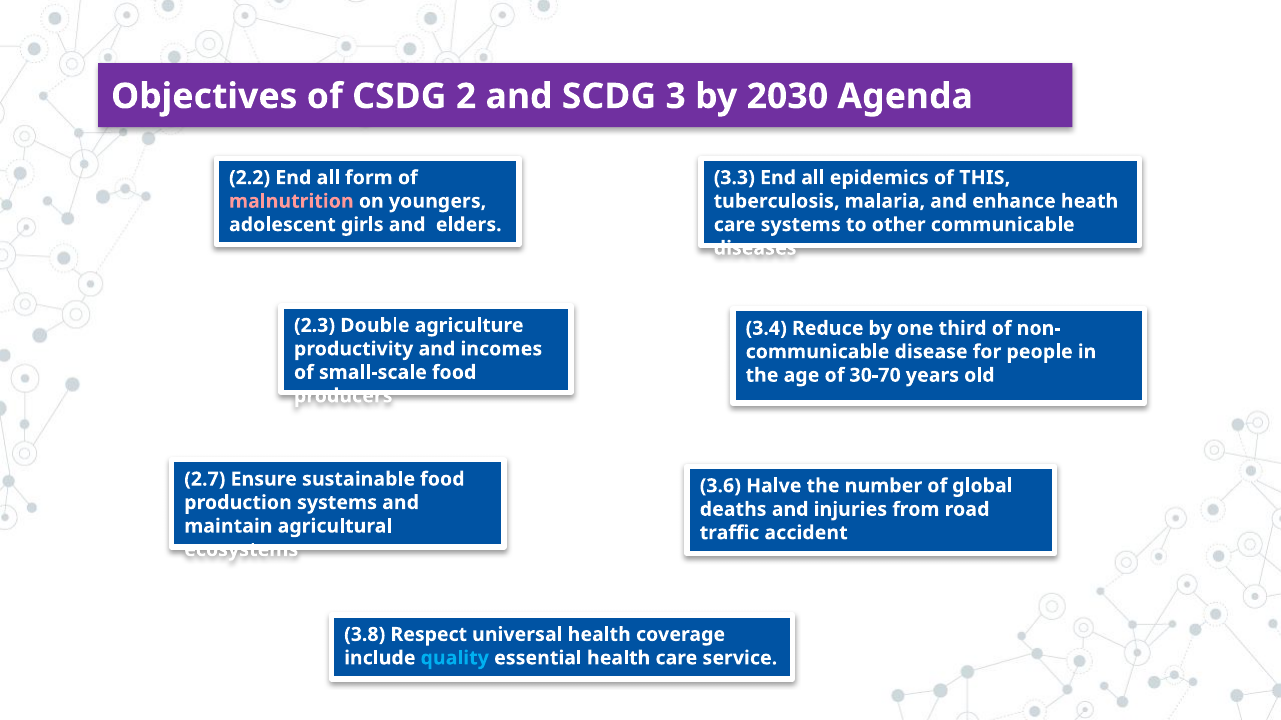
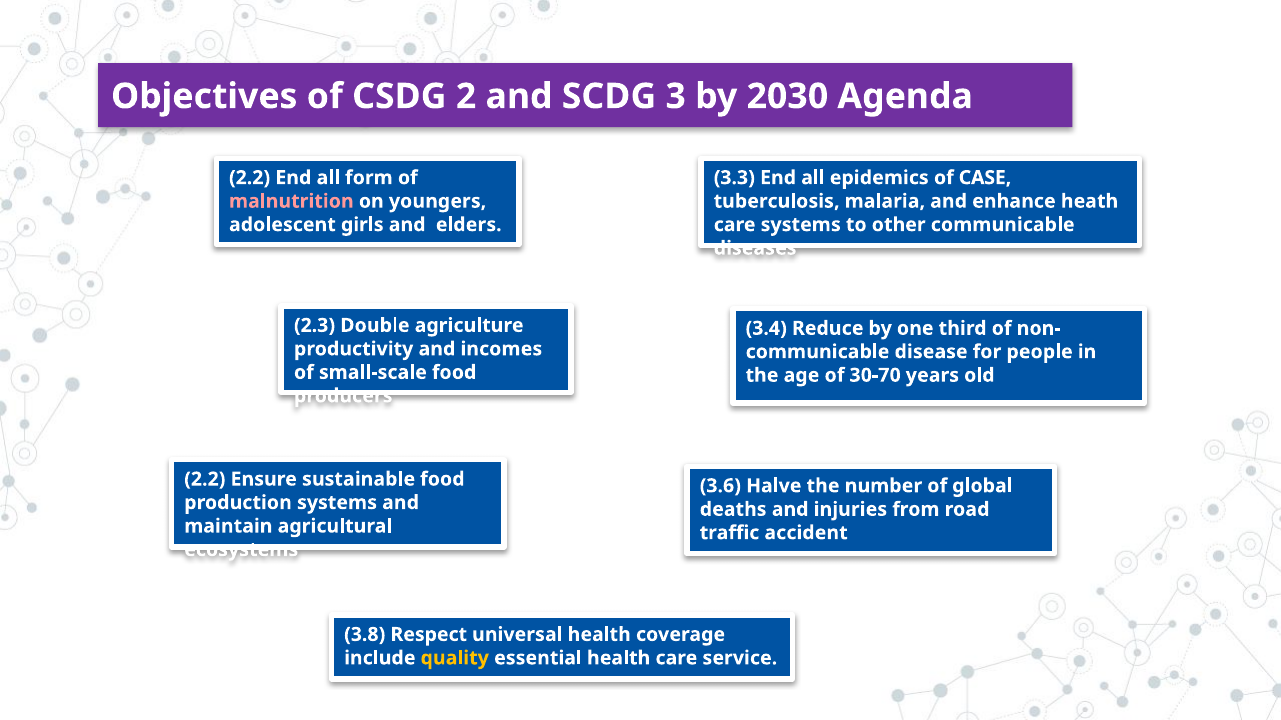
THIS: THIS -> CASE
2.7 at (205, 480): 2.7 -> 2.2
quality colour: light blue -> yellow
